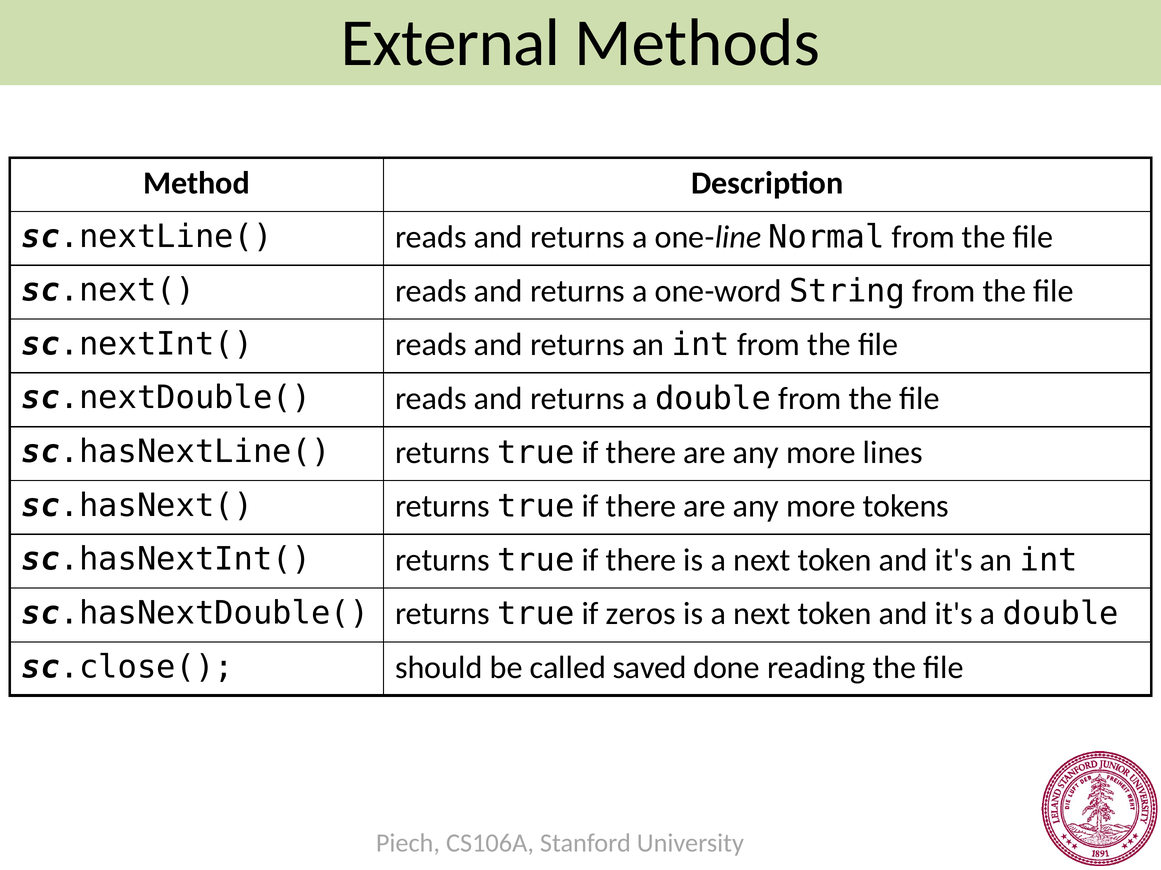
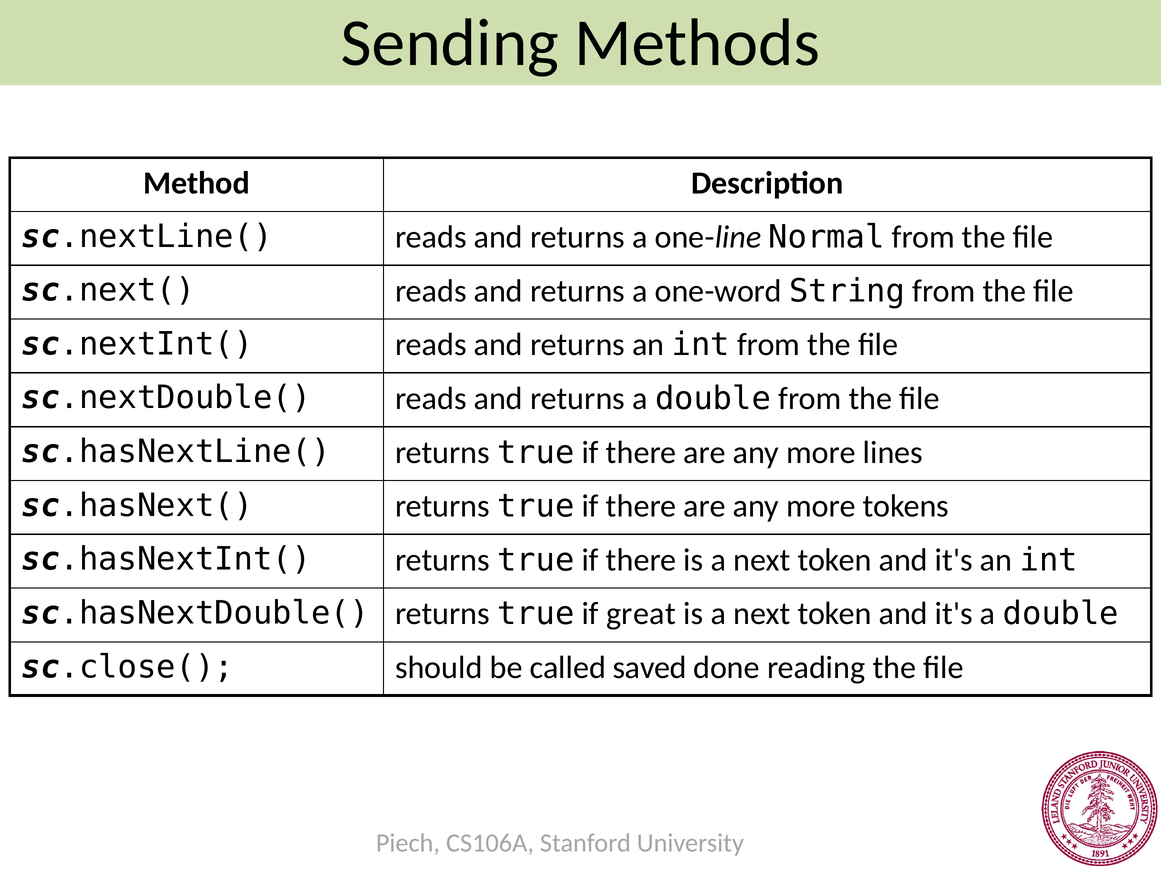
External: External -> Sending
zeros: zeros -> great
